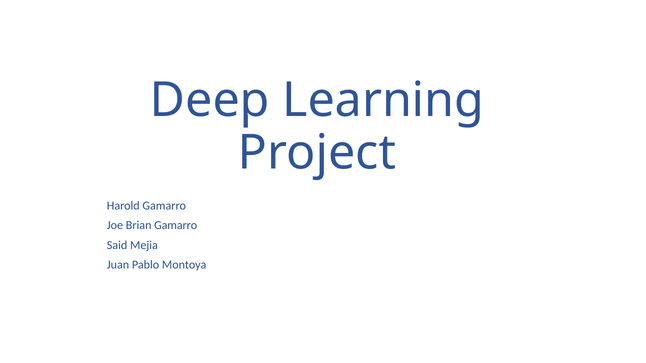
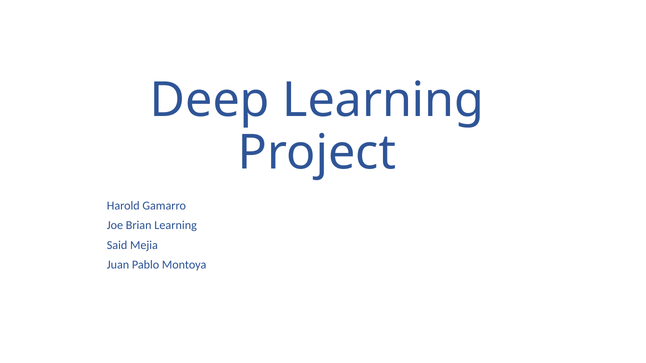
Brian Gamarro: Gamarro -> Learning
